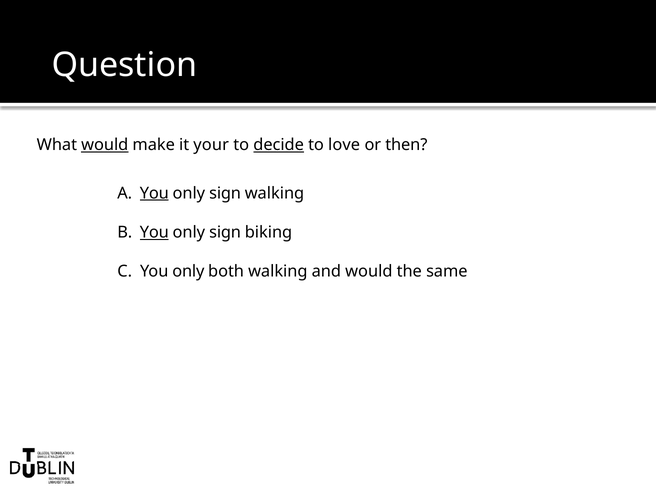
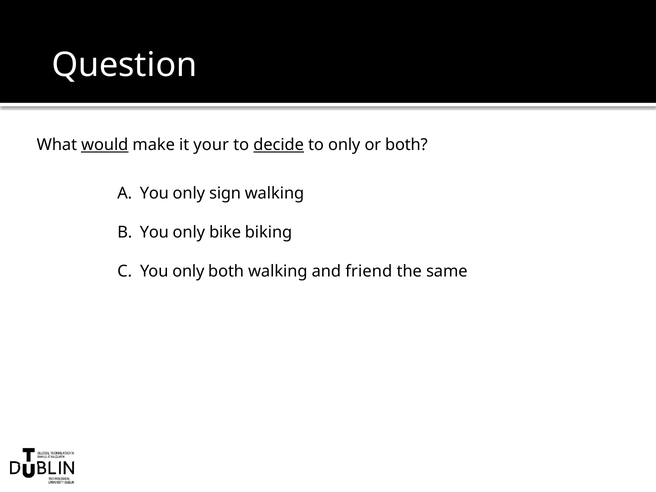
to love: love -> only
or then: then -> both
You at (154, 193) underline: present -> none
You at (154, 232) underline: present -> none
sign at (225, 232): sign -> bike
and would: would -> friend
